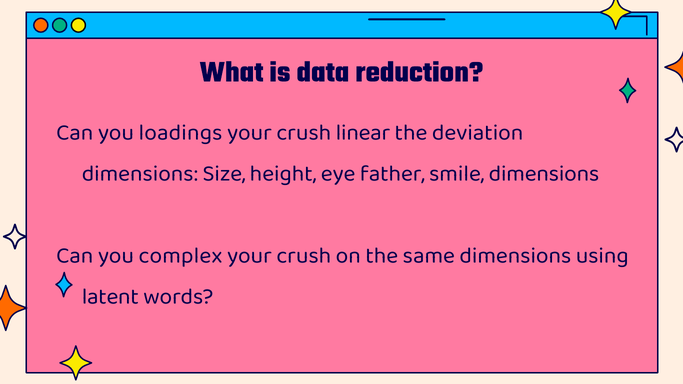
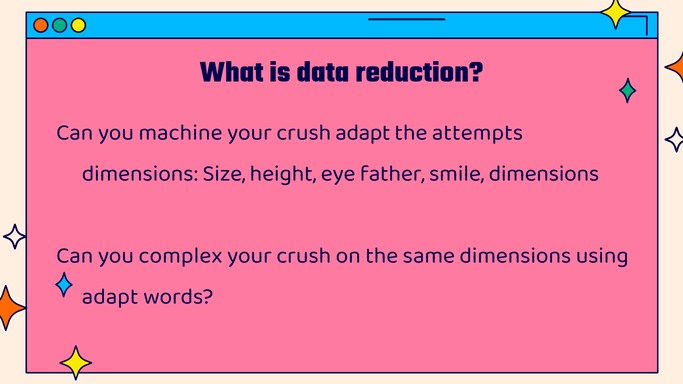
loadings: loadings -> machine
crush linear: linear -> adapt
deviation: deviation -> attempts
latent at (110, 296): latent -> adapt
